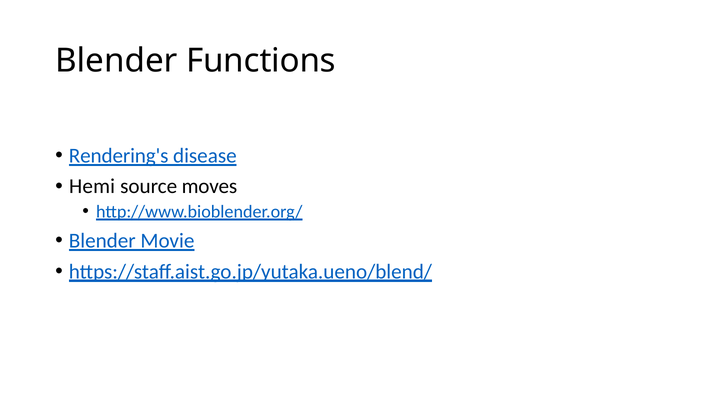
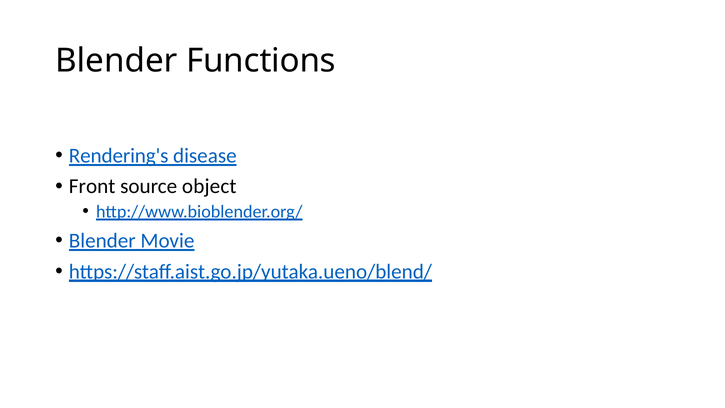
Hemi: Hemi -> Front
moves: moves -> object
